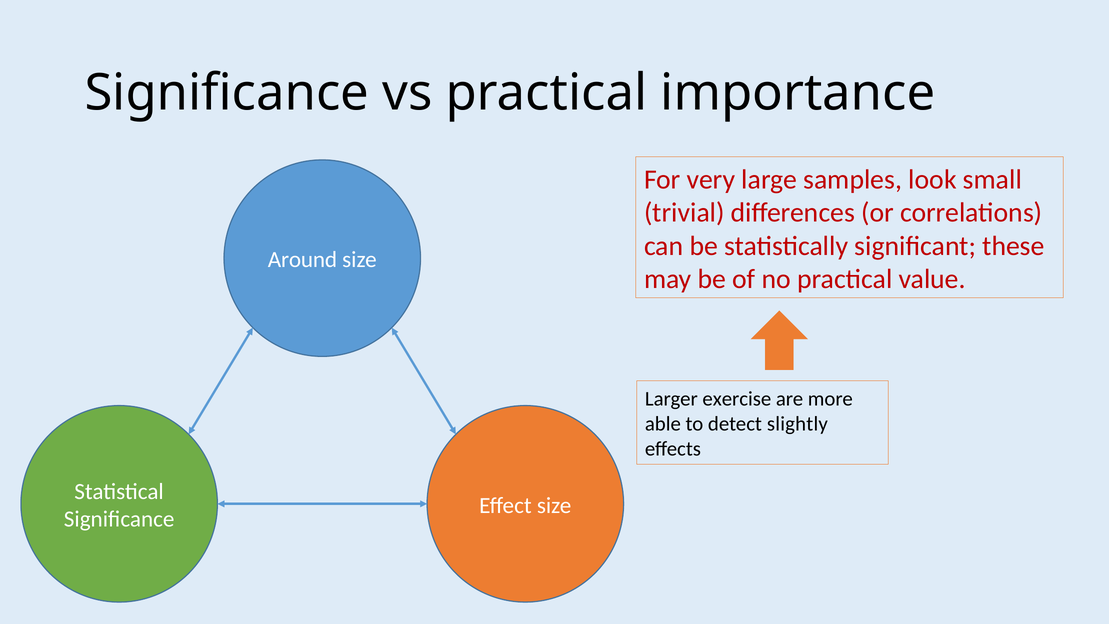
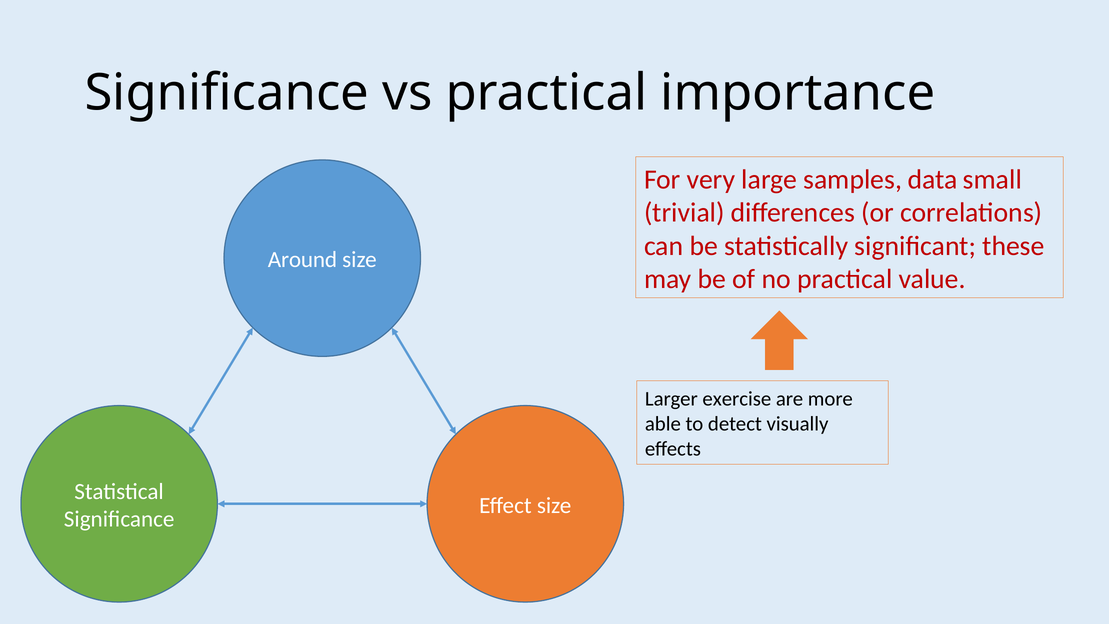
look: look -> data
slightly: slightly -> visually
